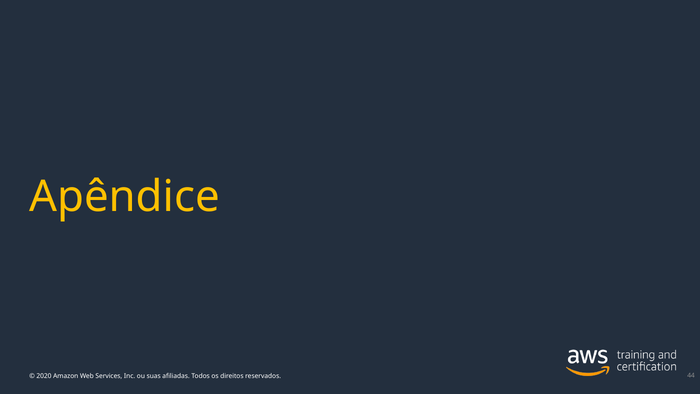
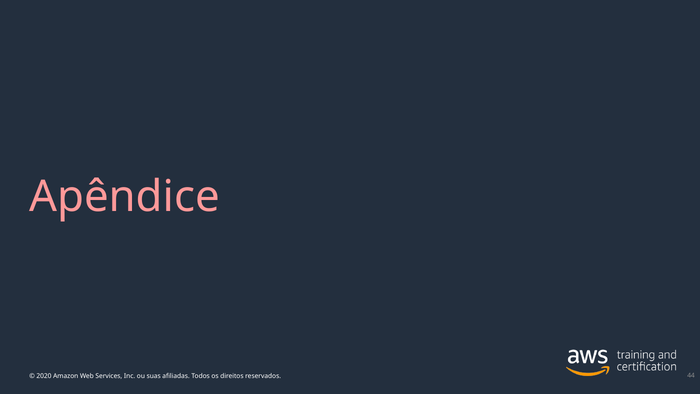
Apêndice colour: yellow -> pink
